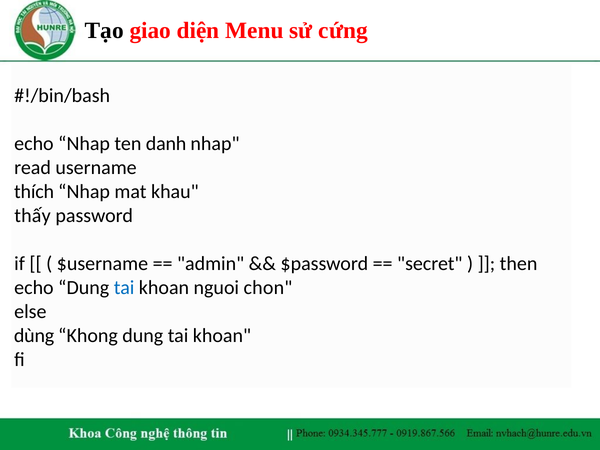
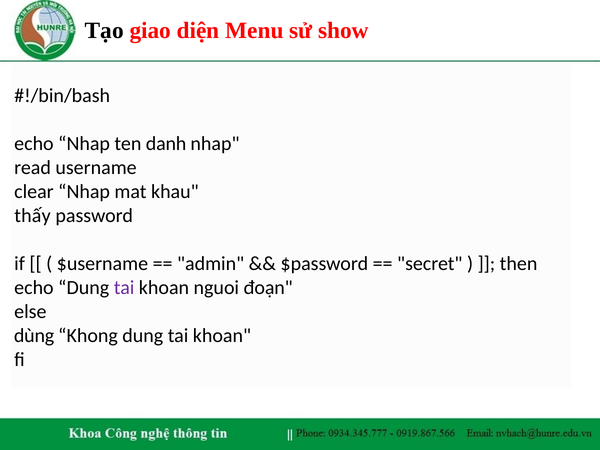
cứng: cứng -> show
thích: thích -> clear
tai at (124, 288) colour: blue -> purple
chon: chon -> đoạn
